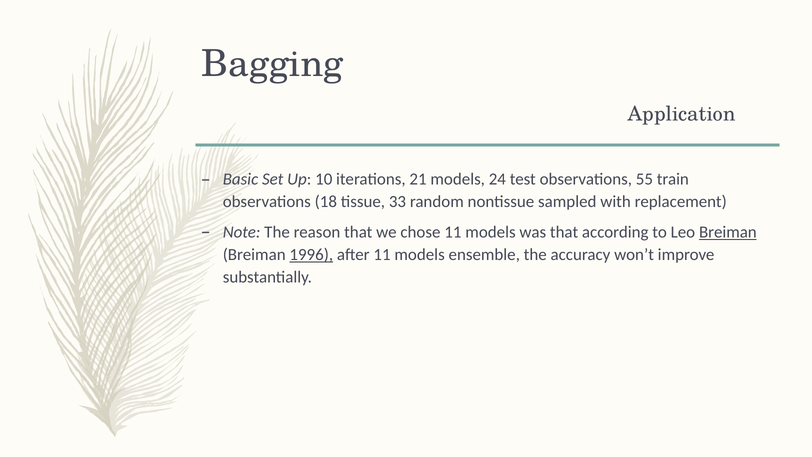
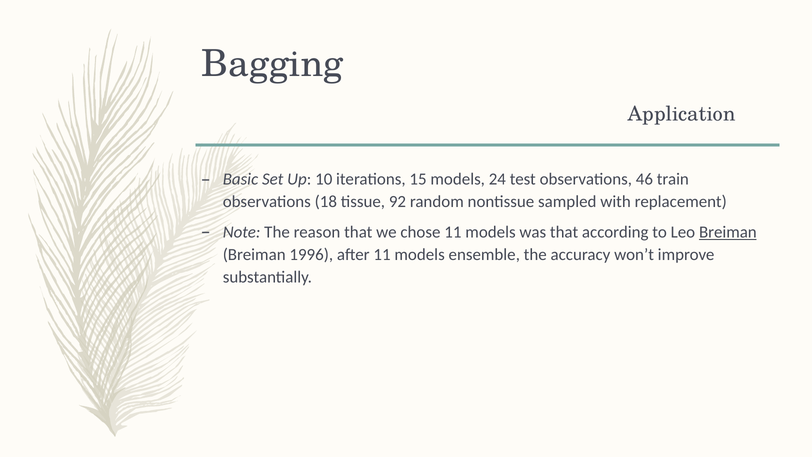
21: 21 -> 15
55: 55 -> 46
33: 33 -> 92
1996 underline: present -> none
